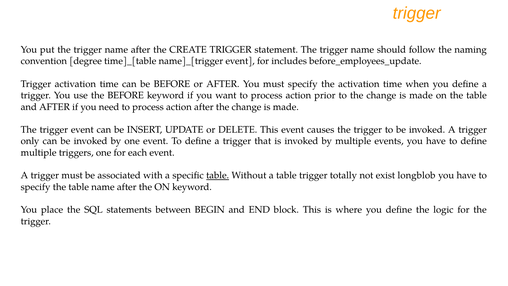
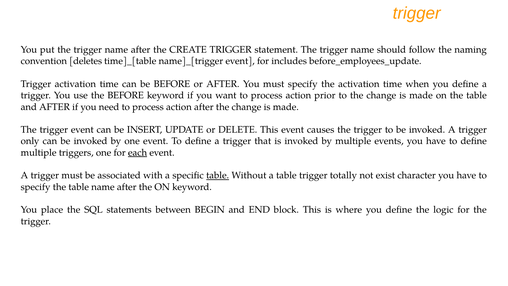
degree: degree -> deletes
each underline: none -> present
longblob: longblob -> character
